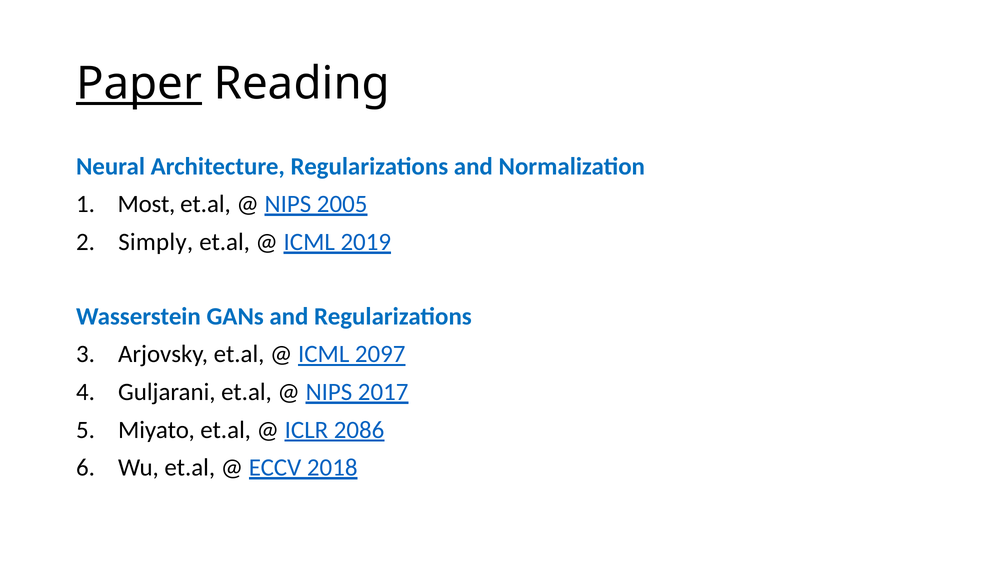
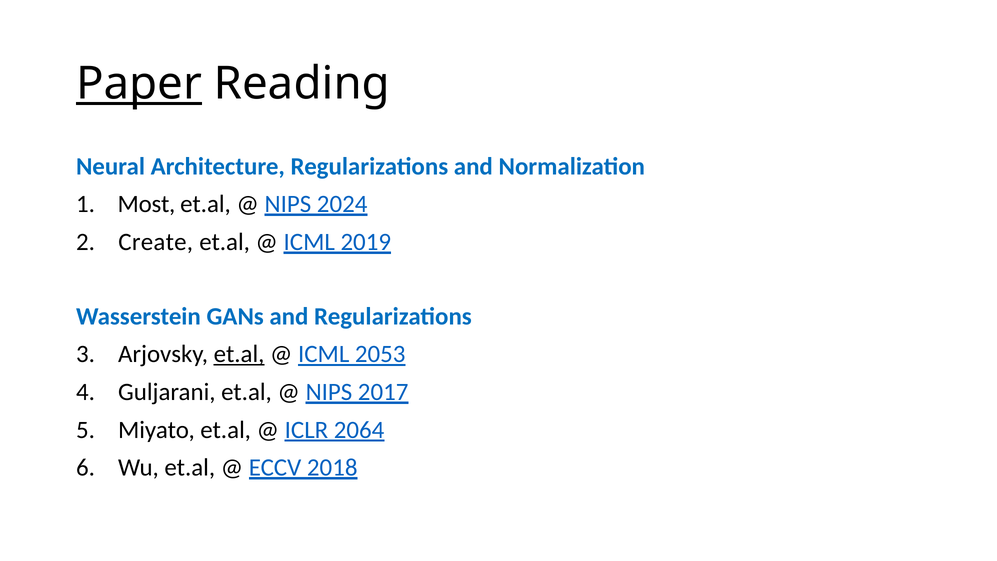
2005: 2005 -> 2024
Simply: Simply -> Create
et.al at (239, 354) underline: none -> present
2097: 2097 -> 2053
2086: 2086 -> 2064
